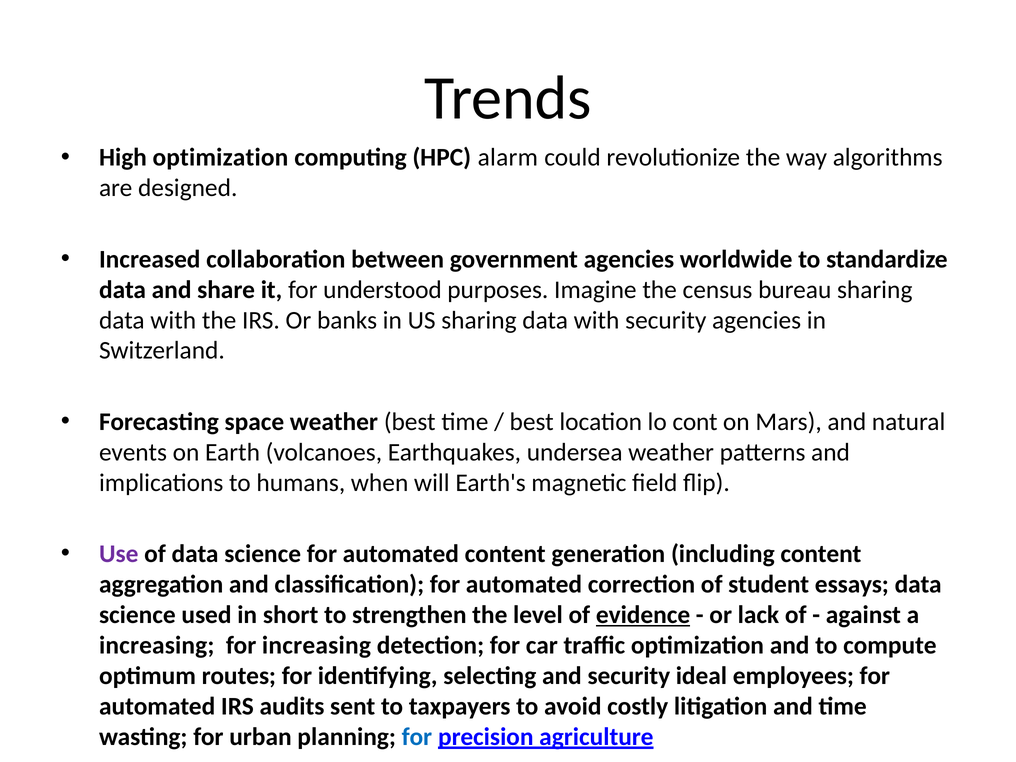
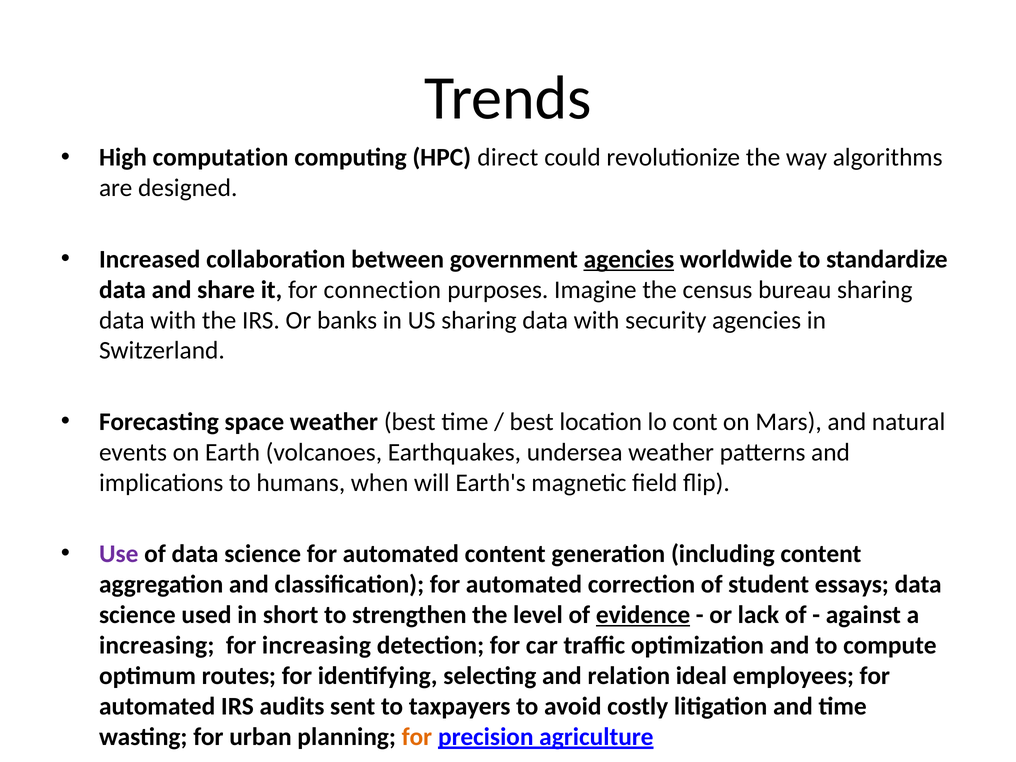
High optimization: optimization -> computation
alarm: alarm -> direct
agencies at (629, 259) underline: none -> present
understood: understood -> connection
and security: security -> relation
for at (417, 737) colour: blue -> orange
